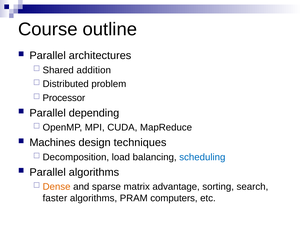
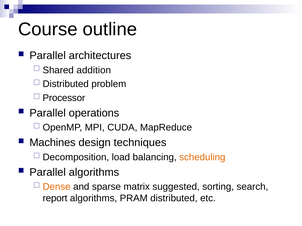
depending: depending -> operations
scheduling colour: blue -> orange
advantage: advantage -> suggested
faster: faster -> report
PRAM computers: computers -> distributed
